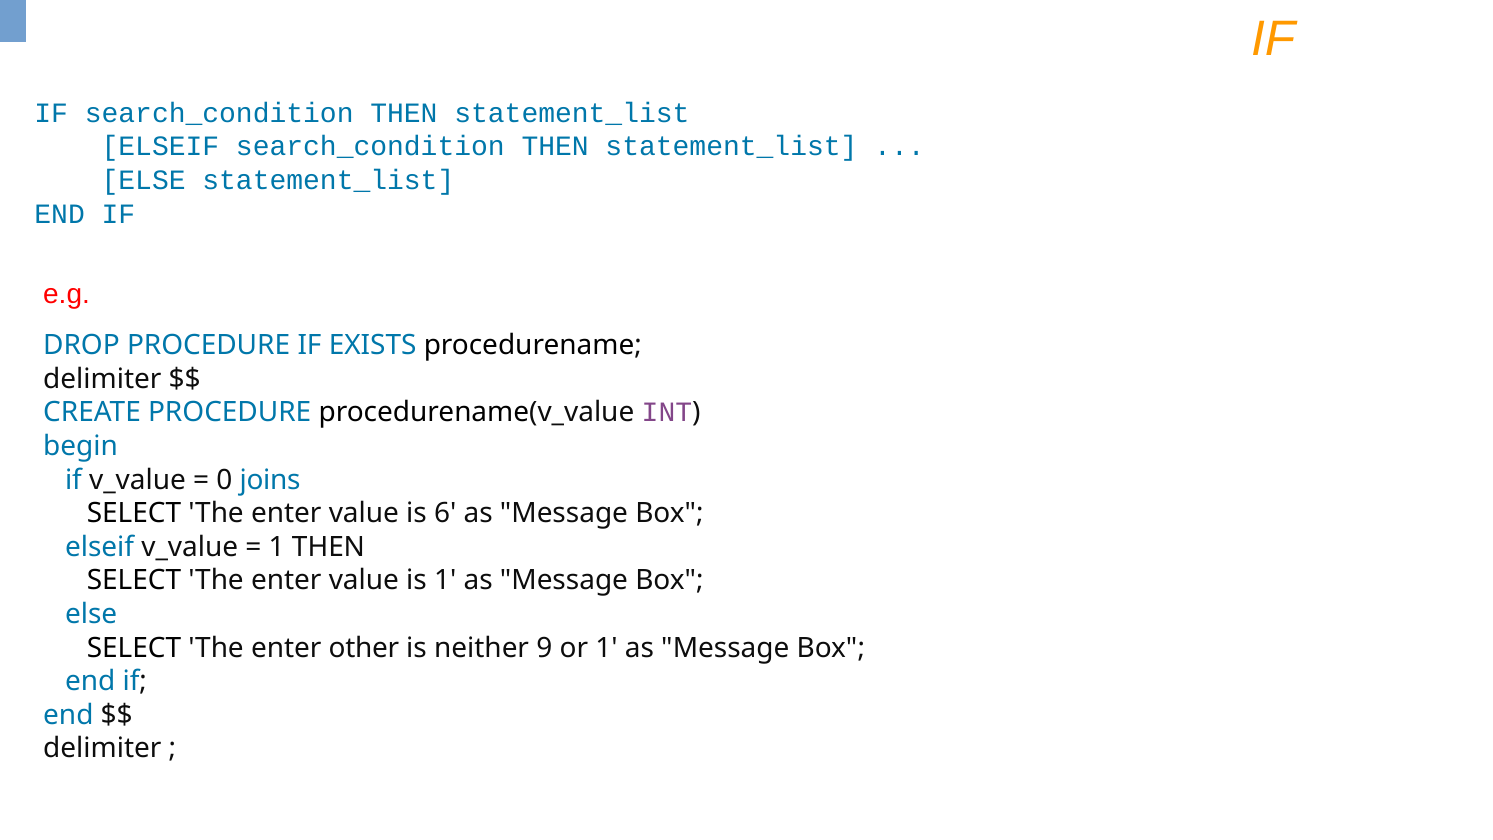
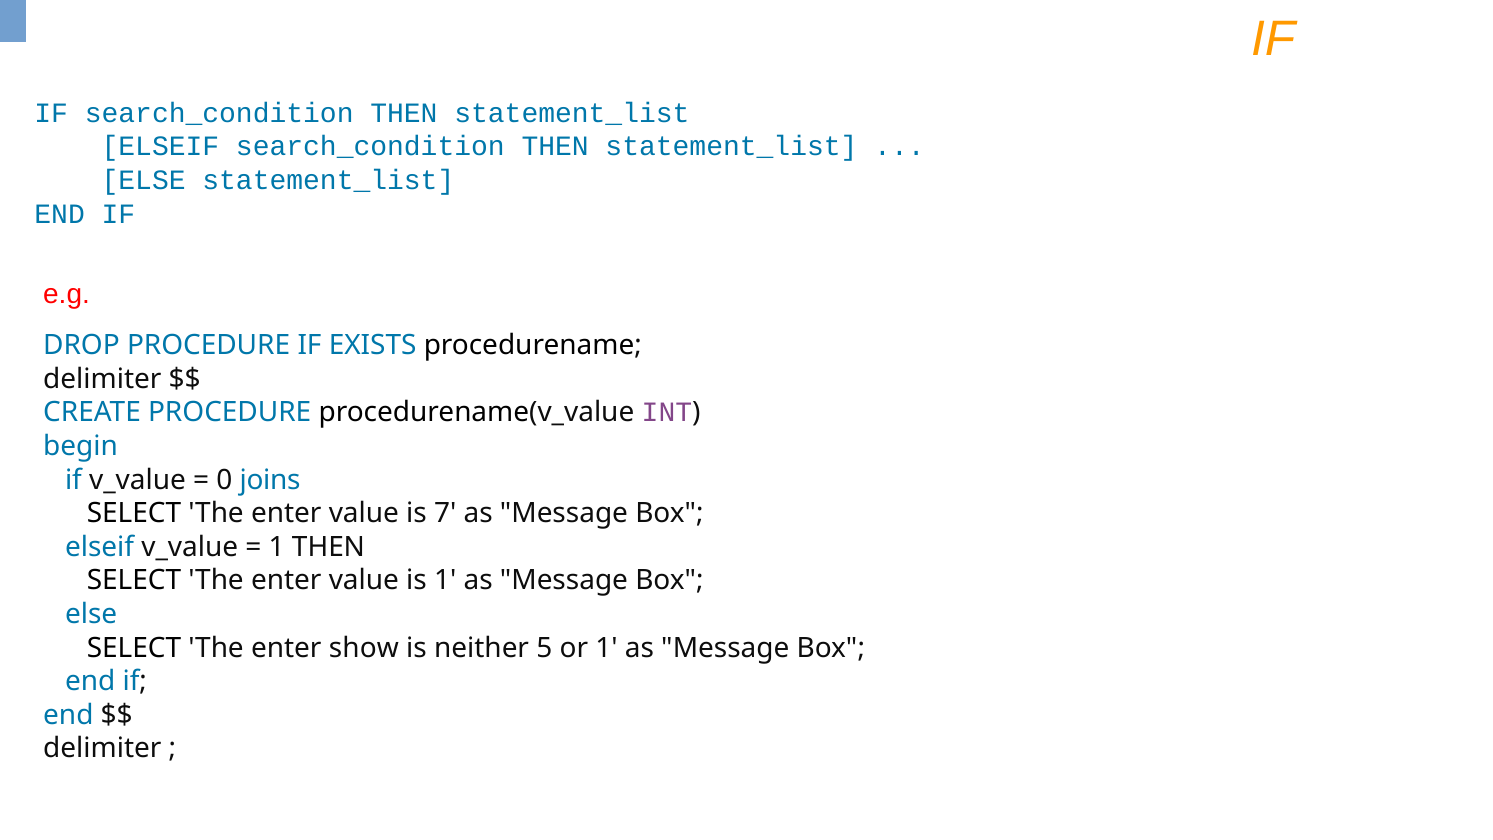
6: 6 -> 7
other: other -> show
9: 9 -> 5
